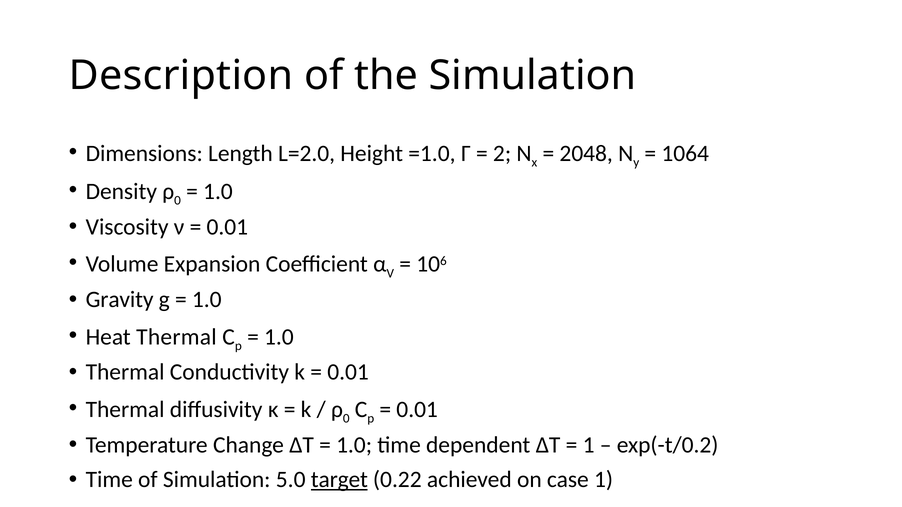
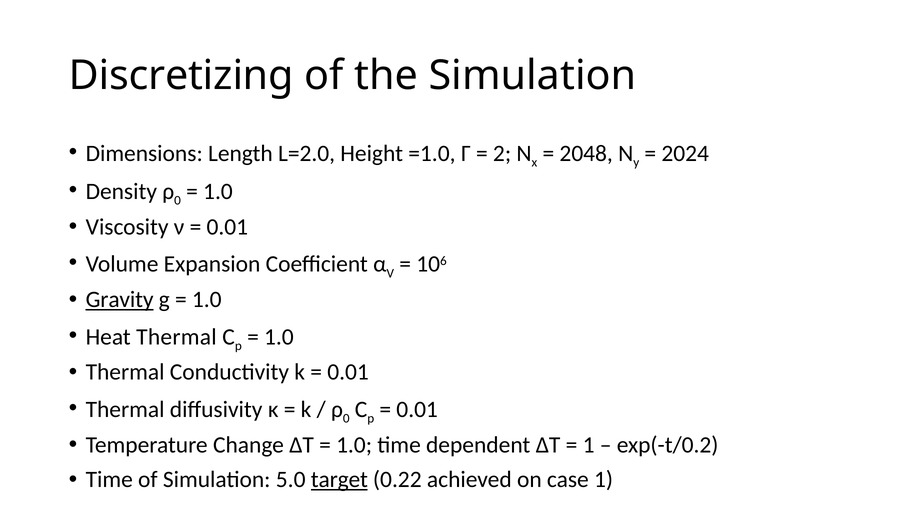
Description: Description -> Discretizing
1064: 1064 -> 2024
Gravity underline: none -> present
